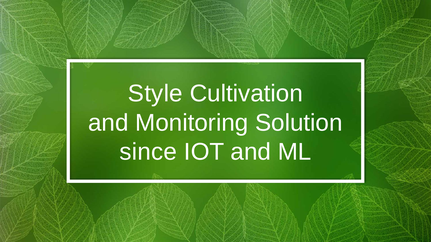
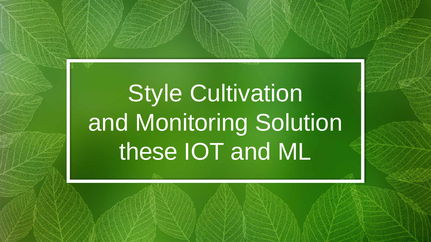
since: since -> these
